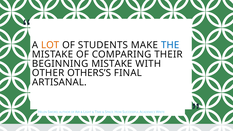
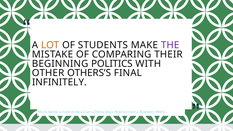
THE colour: blue -> purple
BEGINNING MISTAKE: MISTAKE -> POLITICS
ARTISANAL: ARTISANAL -> INFINITELY
